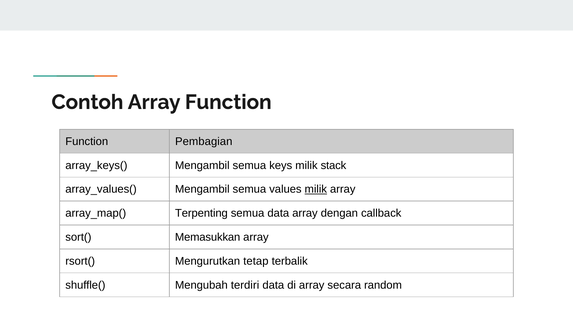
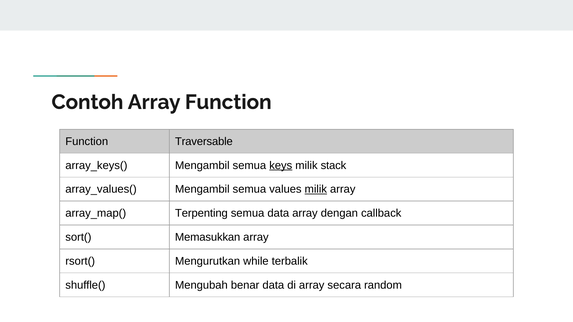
Pembagian: Pembagian -> Traversable
keys underline: none -> present
tetap: tetap -> while
terdiri: terdiri -> benar
